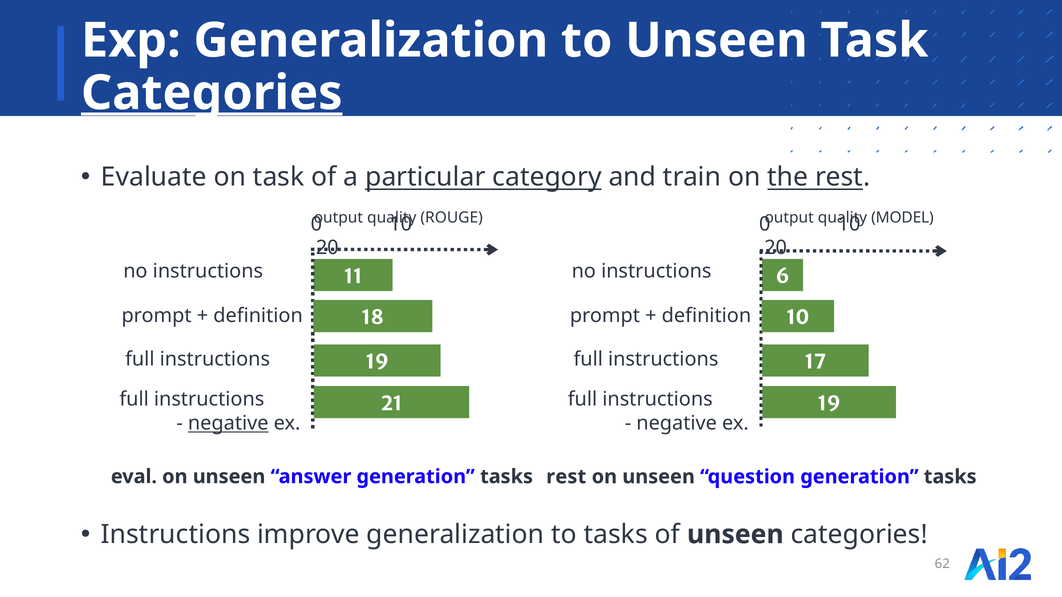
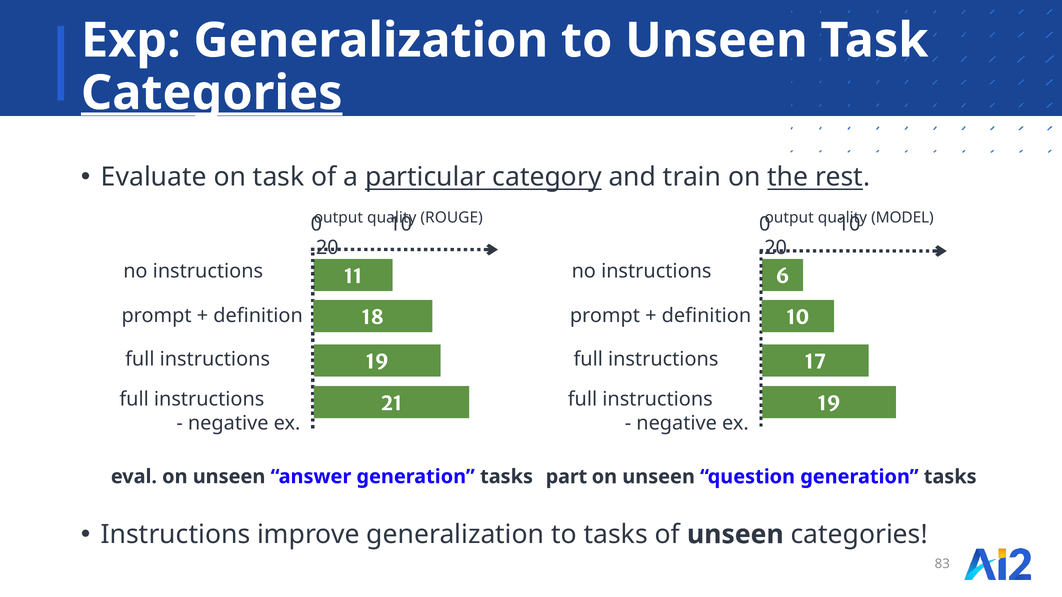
negative at (228, 424) underline: present -> none
tasks rest: rest -> part
62: 62 -> 83
